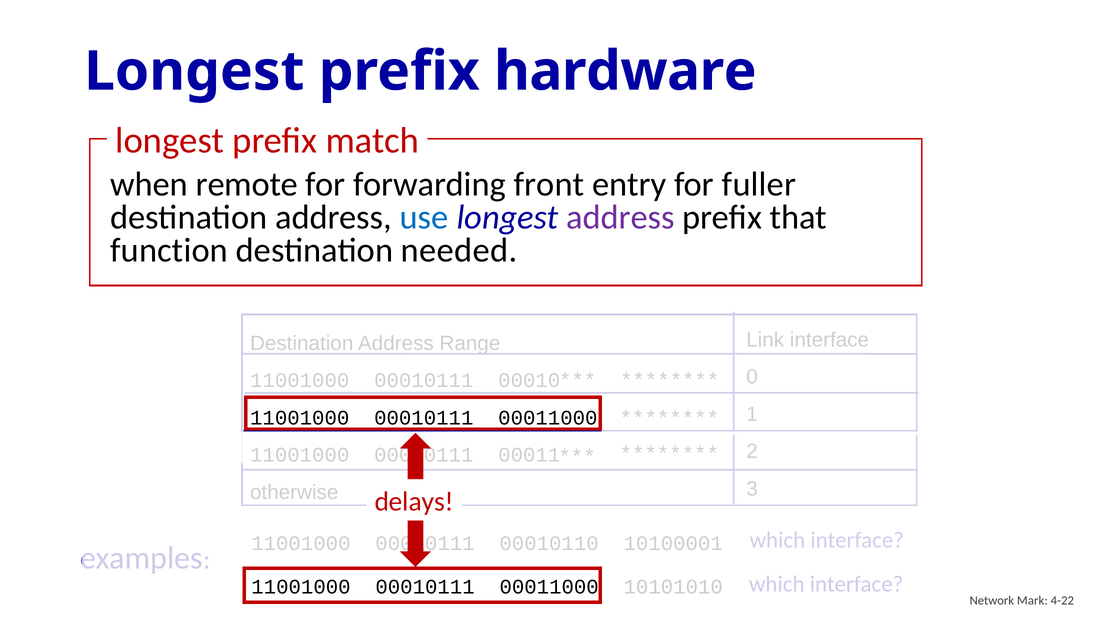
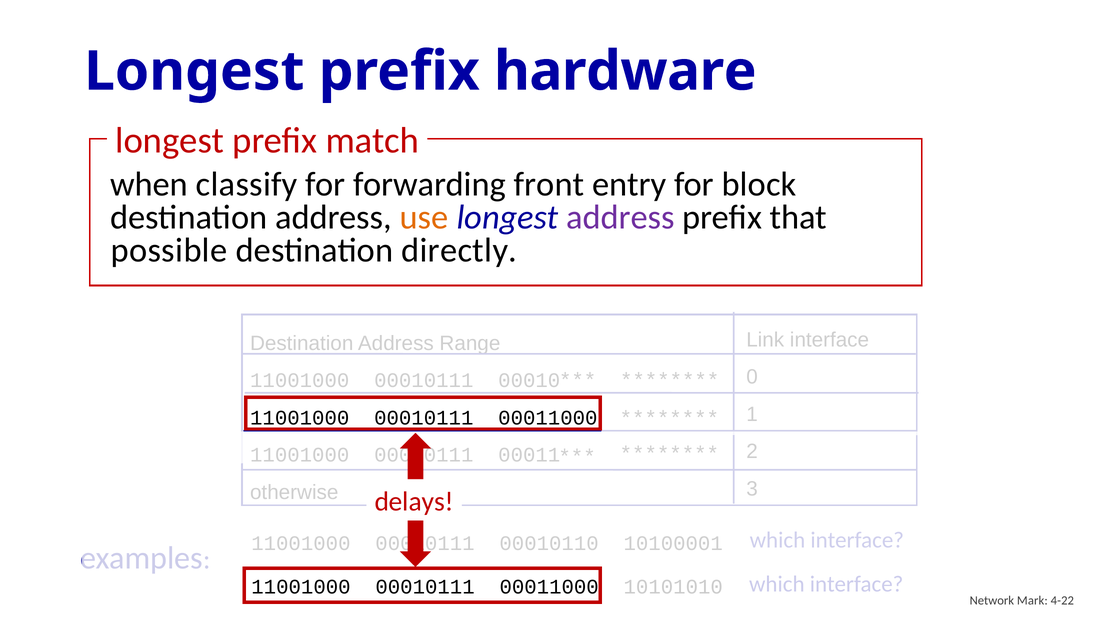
remote: remote -> classify
fuller: fuller -> block
use colour: blue -> orange
function: function -> possible
needed: needed -> directly
